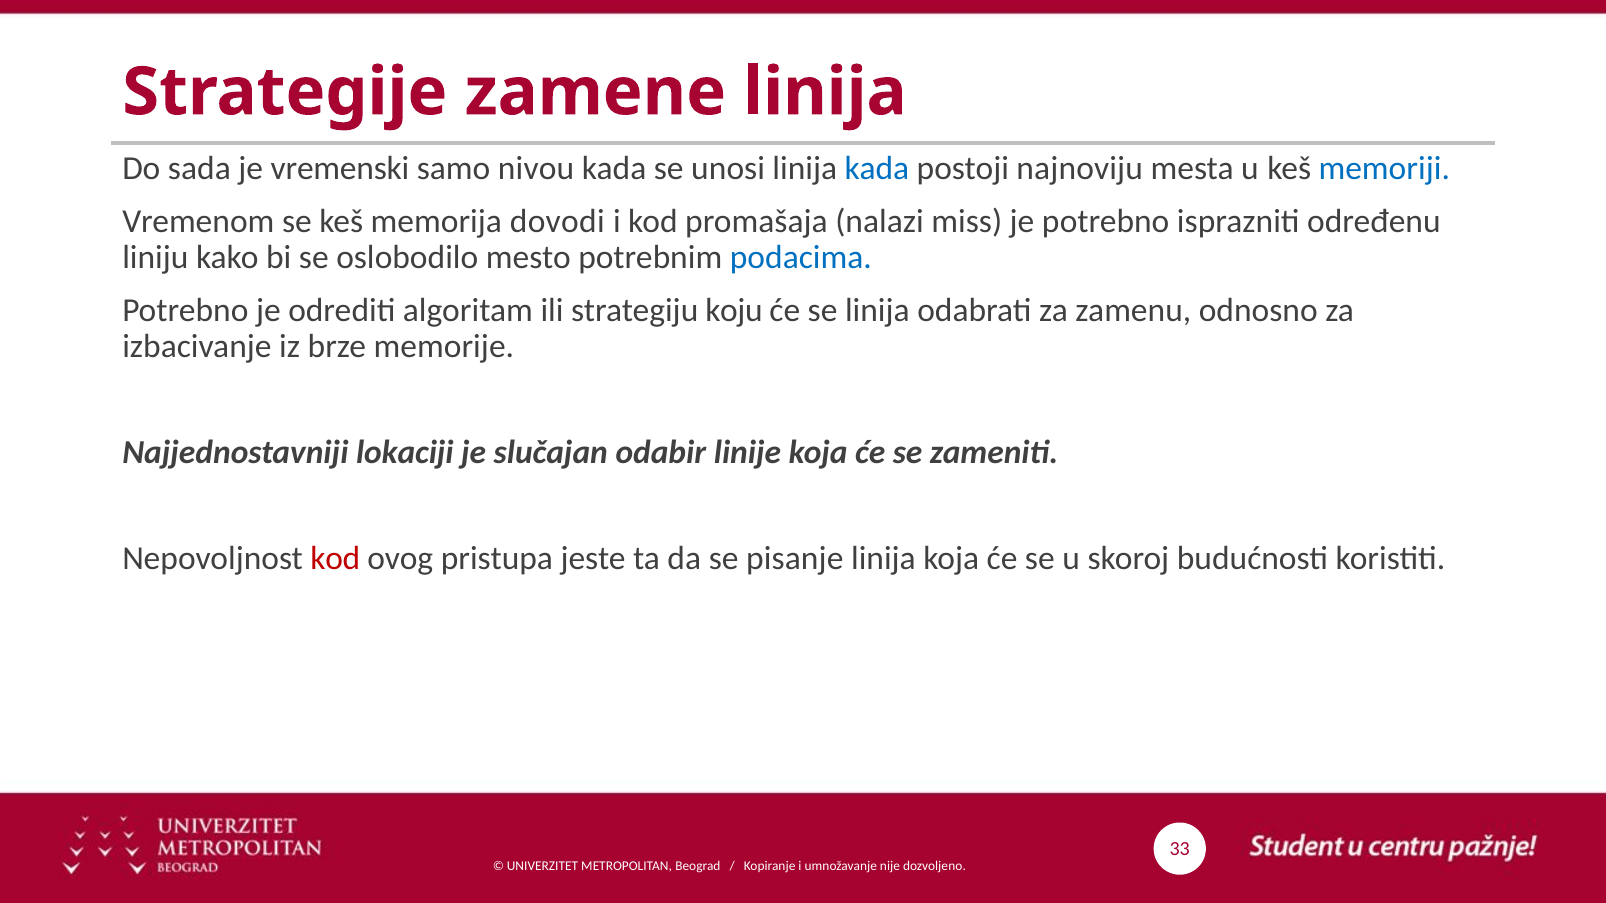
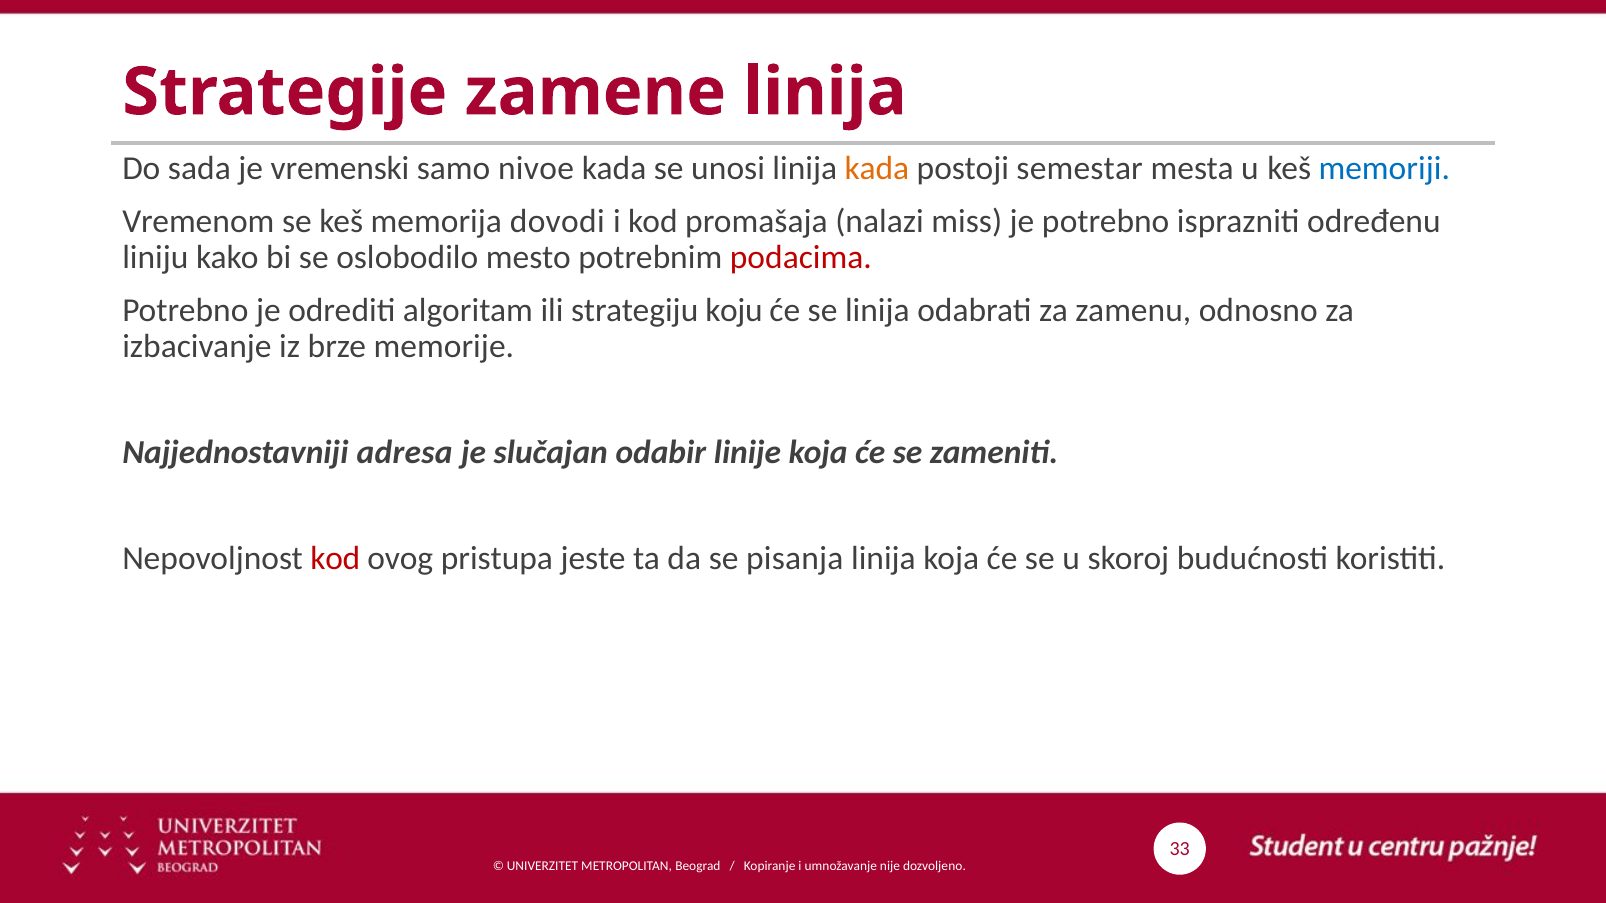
nivou: nivou -> nivoe
kada at (877, 169) colour: blue -> orange
najnoviju: najnoviju -> semestar
podacima colour: blue -> red
lokaciji: lokaciji -> adresa
pisanje: pisanje -> pisanja
